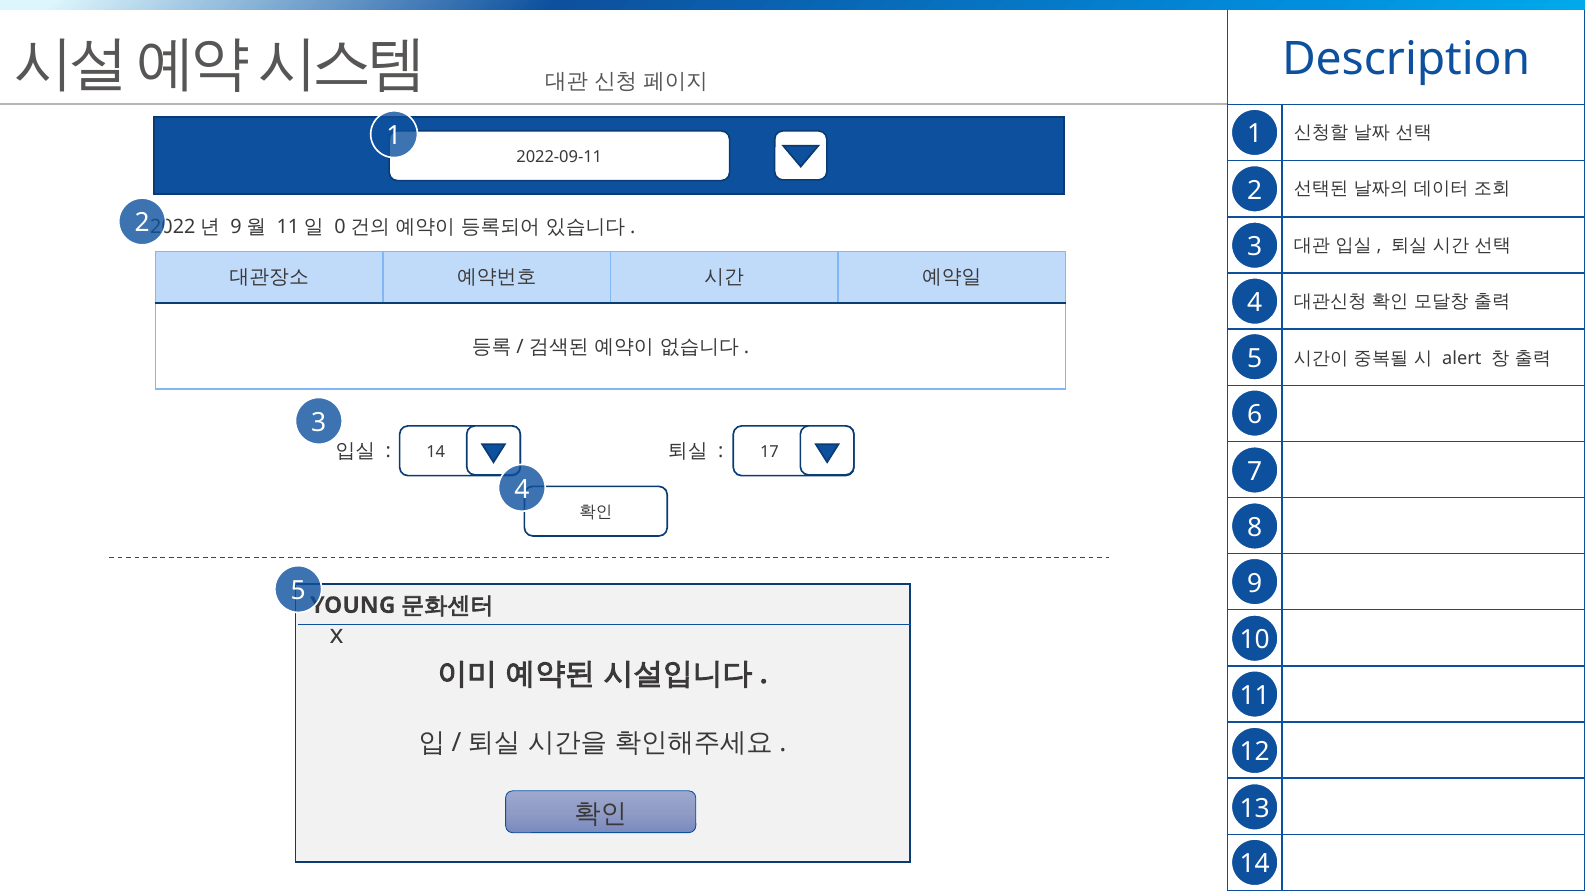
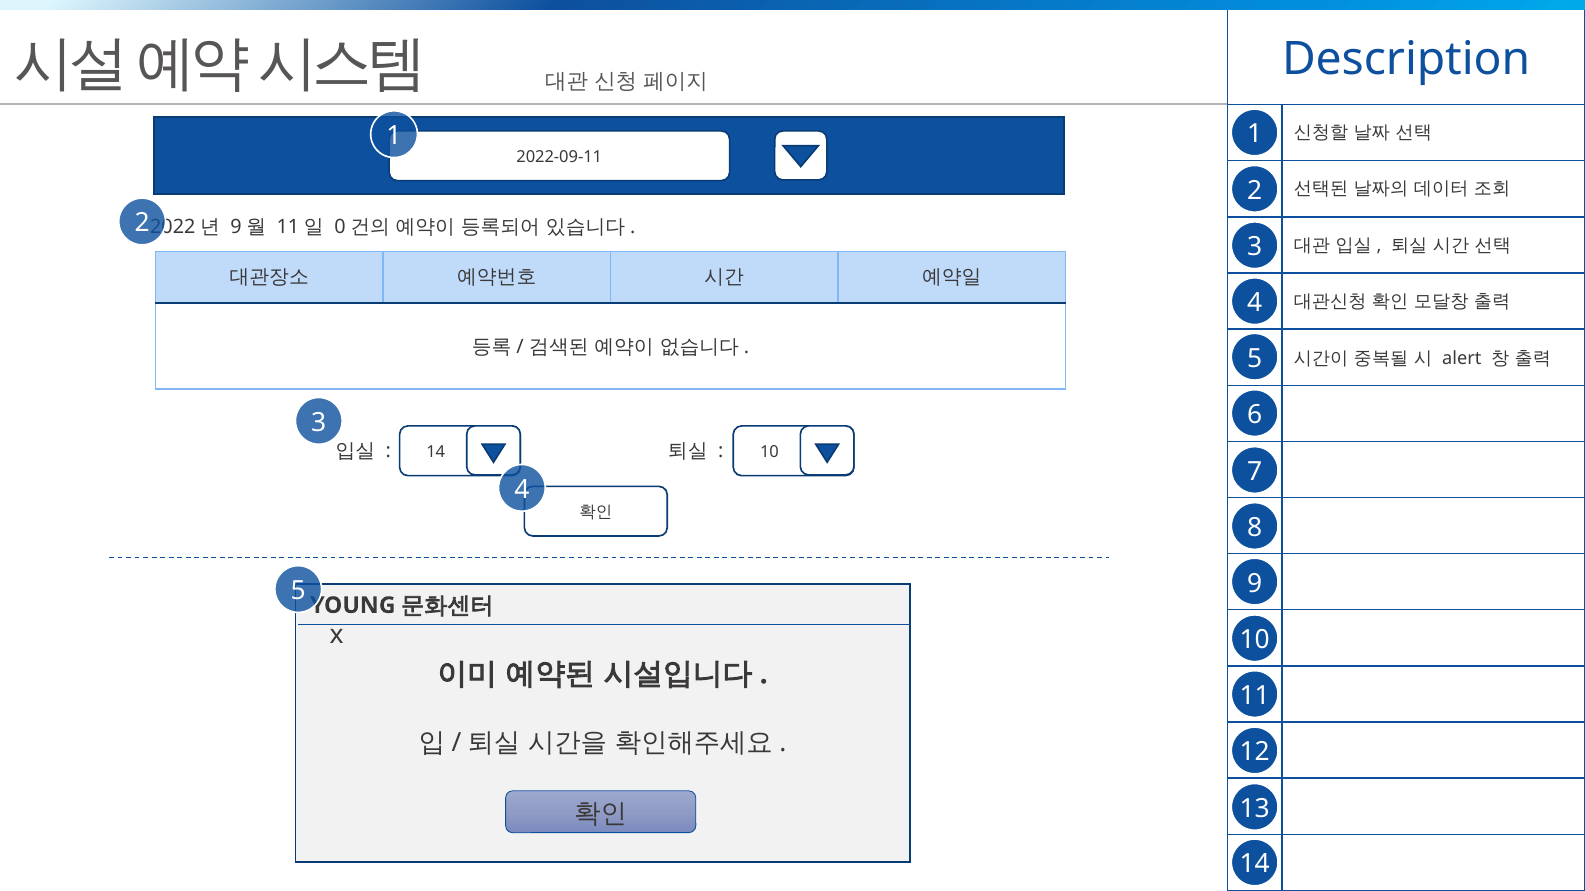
17 at (769, 452): 17 -> 10
